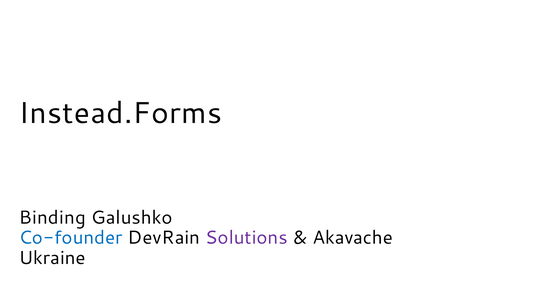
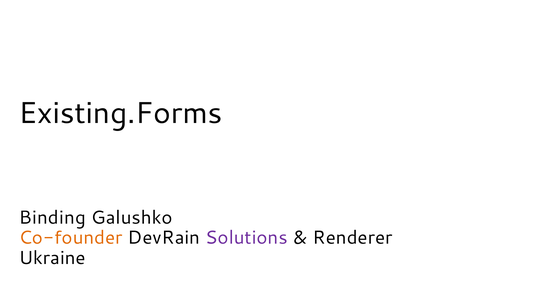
Instead.Forms: Instead.Forms -> Existing.Forms
Co-founder colour: blue -> orange
Akavache: Akavache -> Renderer
